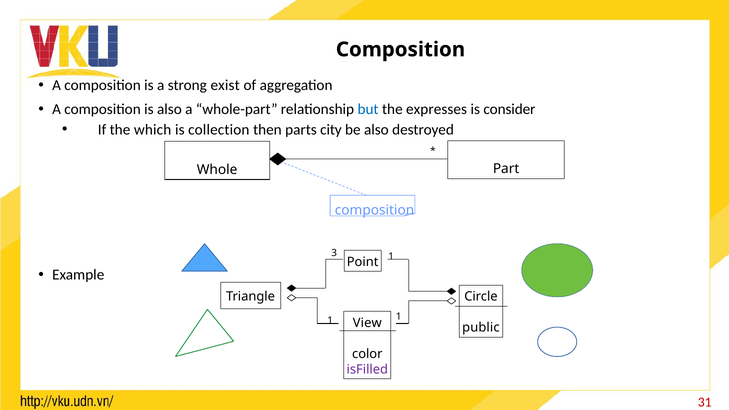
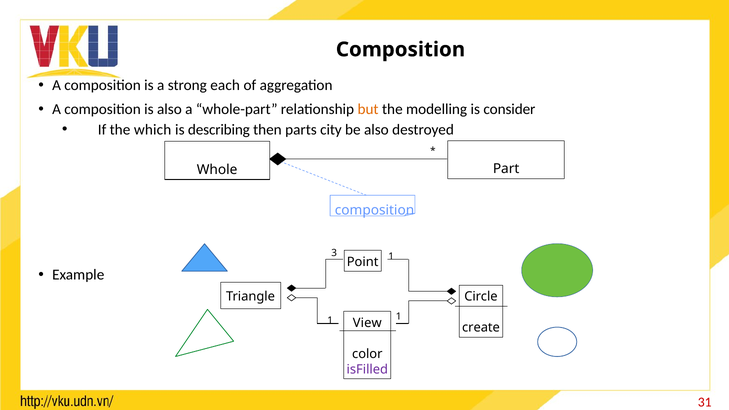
exist: exist -> each
but colour: blue -> orange
expresses: expresses -> modelling
collection: collection -> describing
public: public -> create
